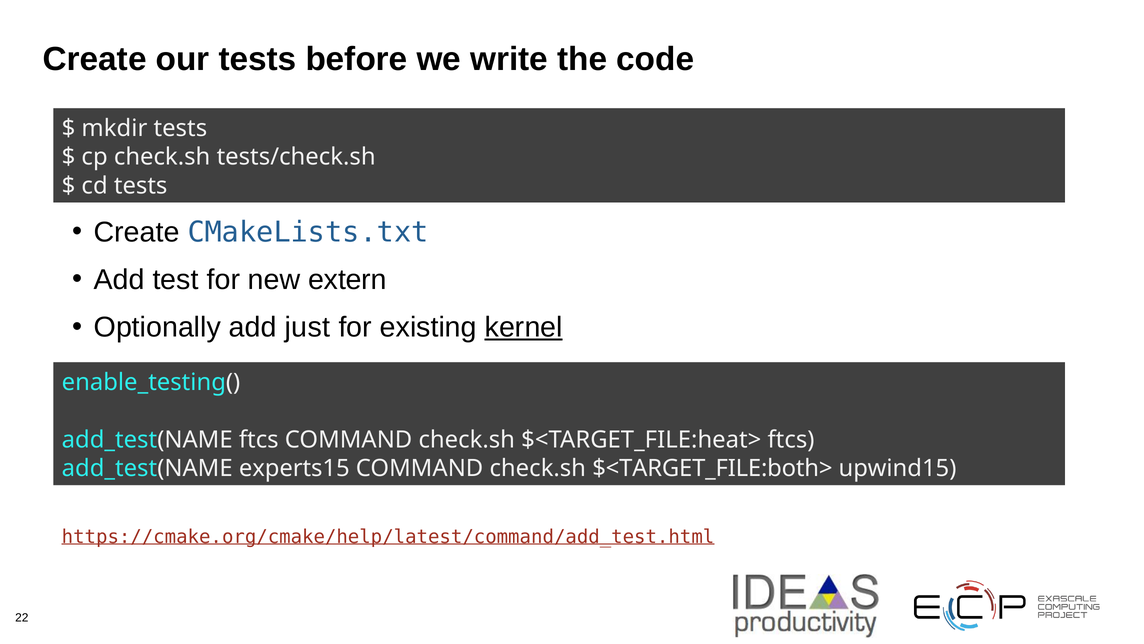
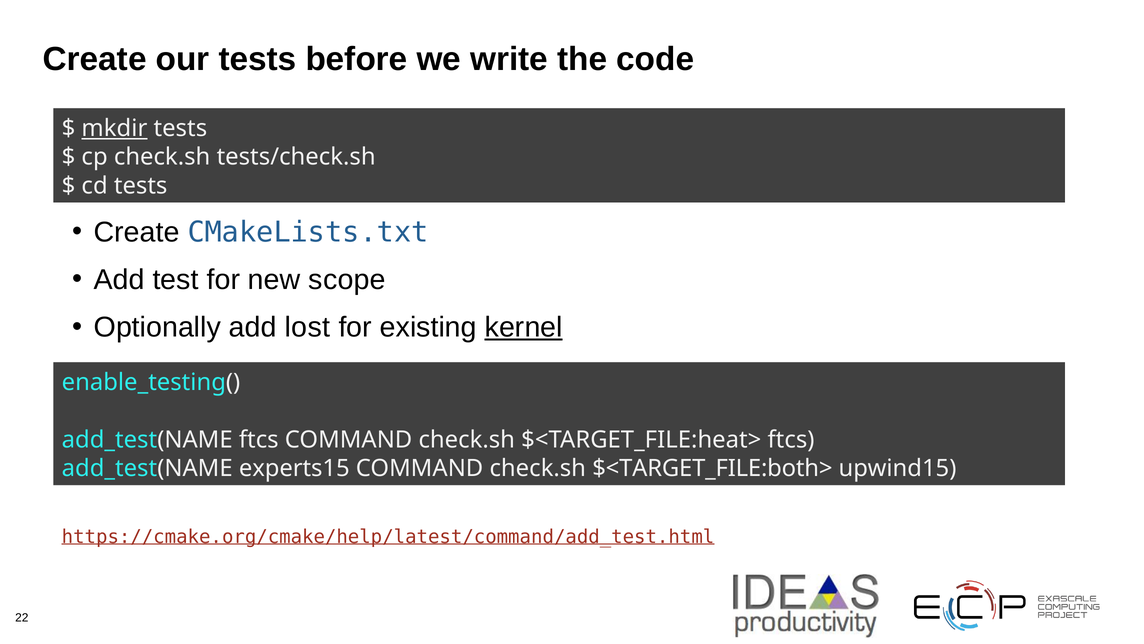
mkdir underline: none -> present
extern: extern -> scope
just: just -> lost
